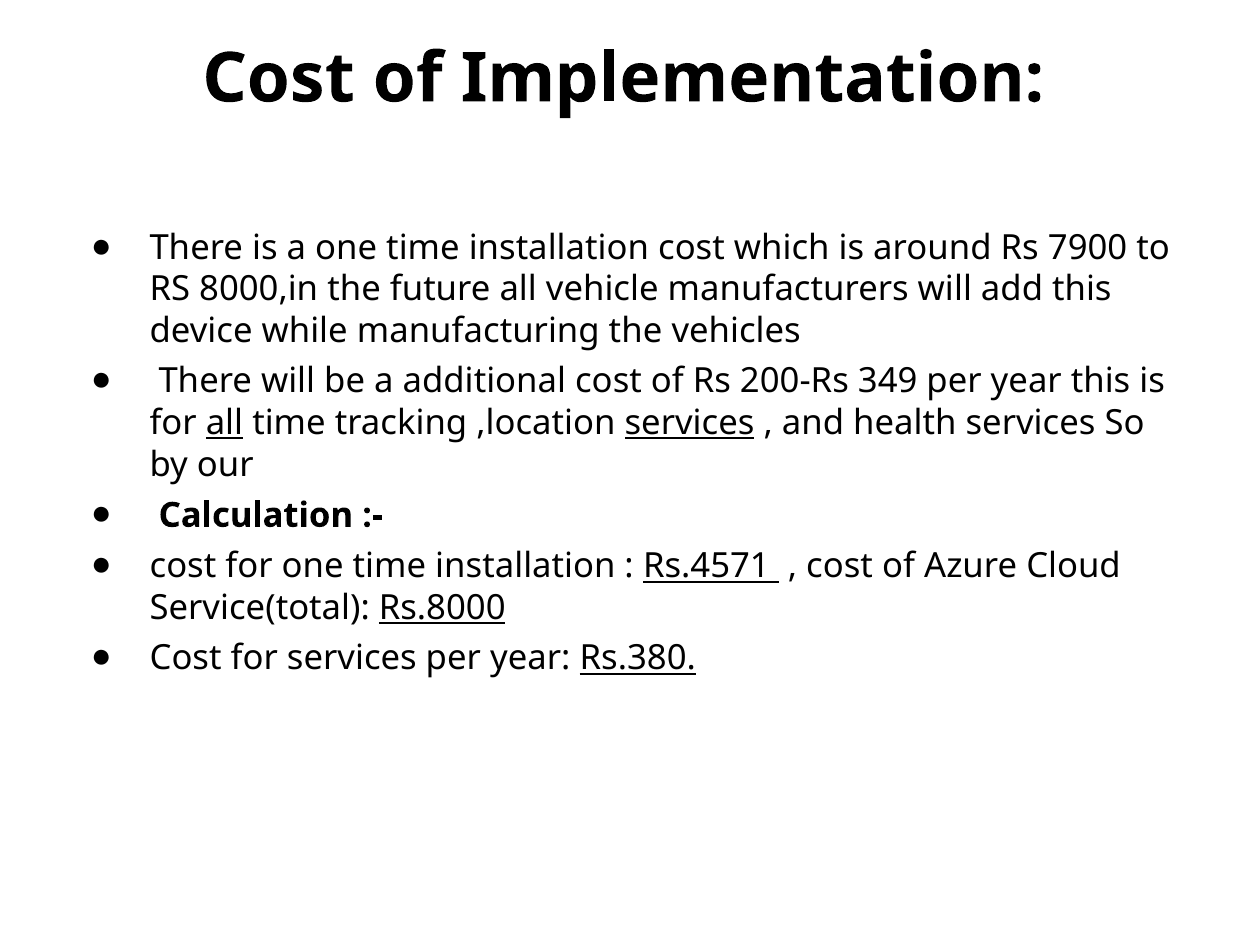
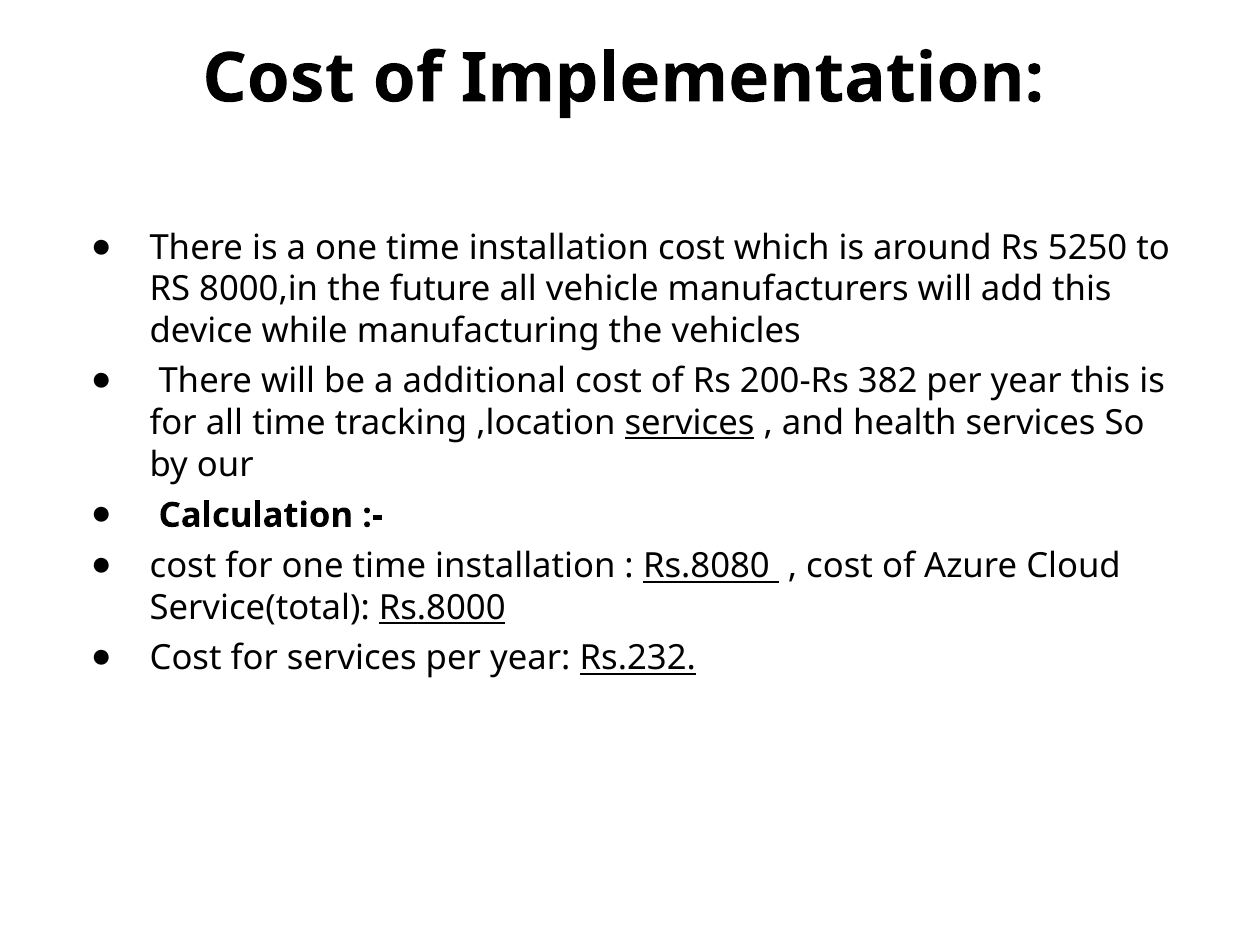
7900: 7900 -> 5250
349: 349 -> 382
all at (224, 423) underline: present -> none
Rs.4571: Rs.4571 -> Rs.8080
Rs.380: Rs.380 -> Rs.232
